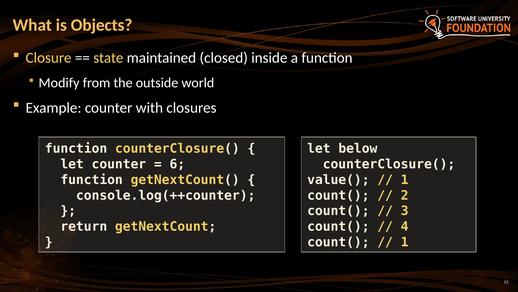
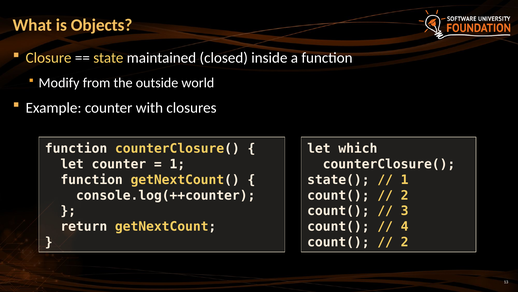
below: below -> which
6 at (177, 164): 6 -> 1
value(: value( -> state(
1 at (405, 242): 1 -> 2
